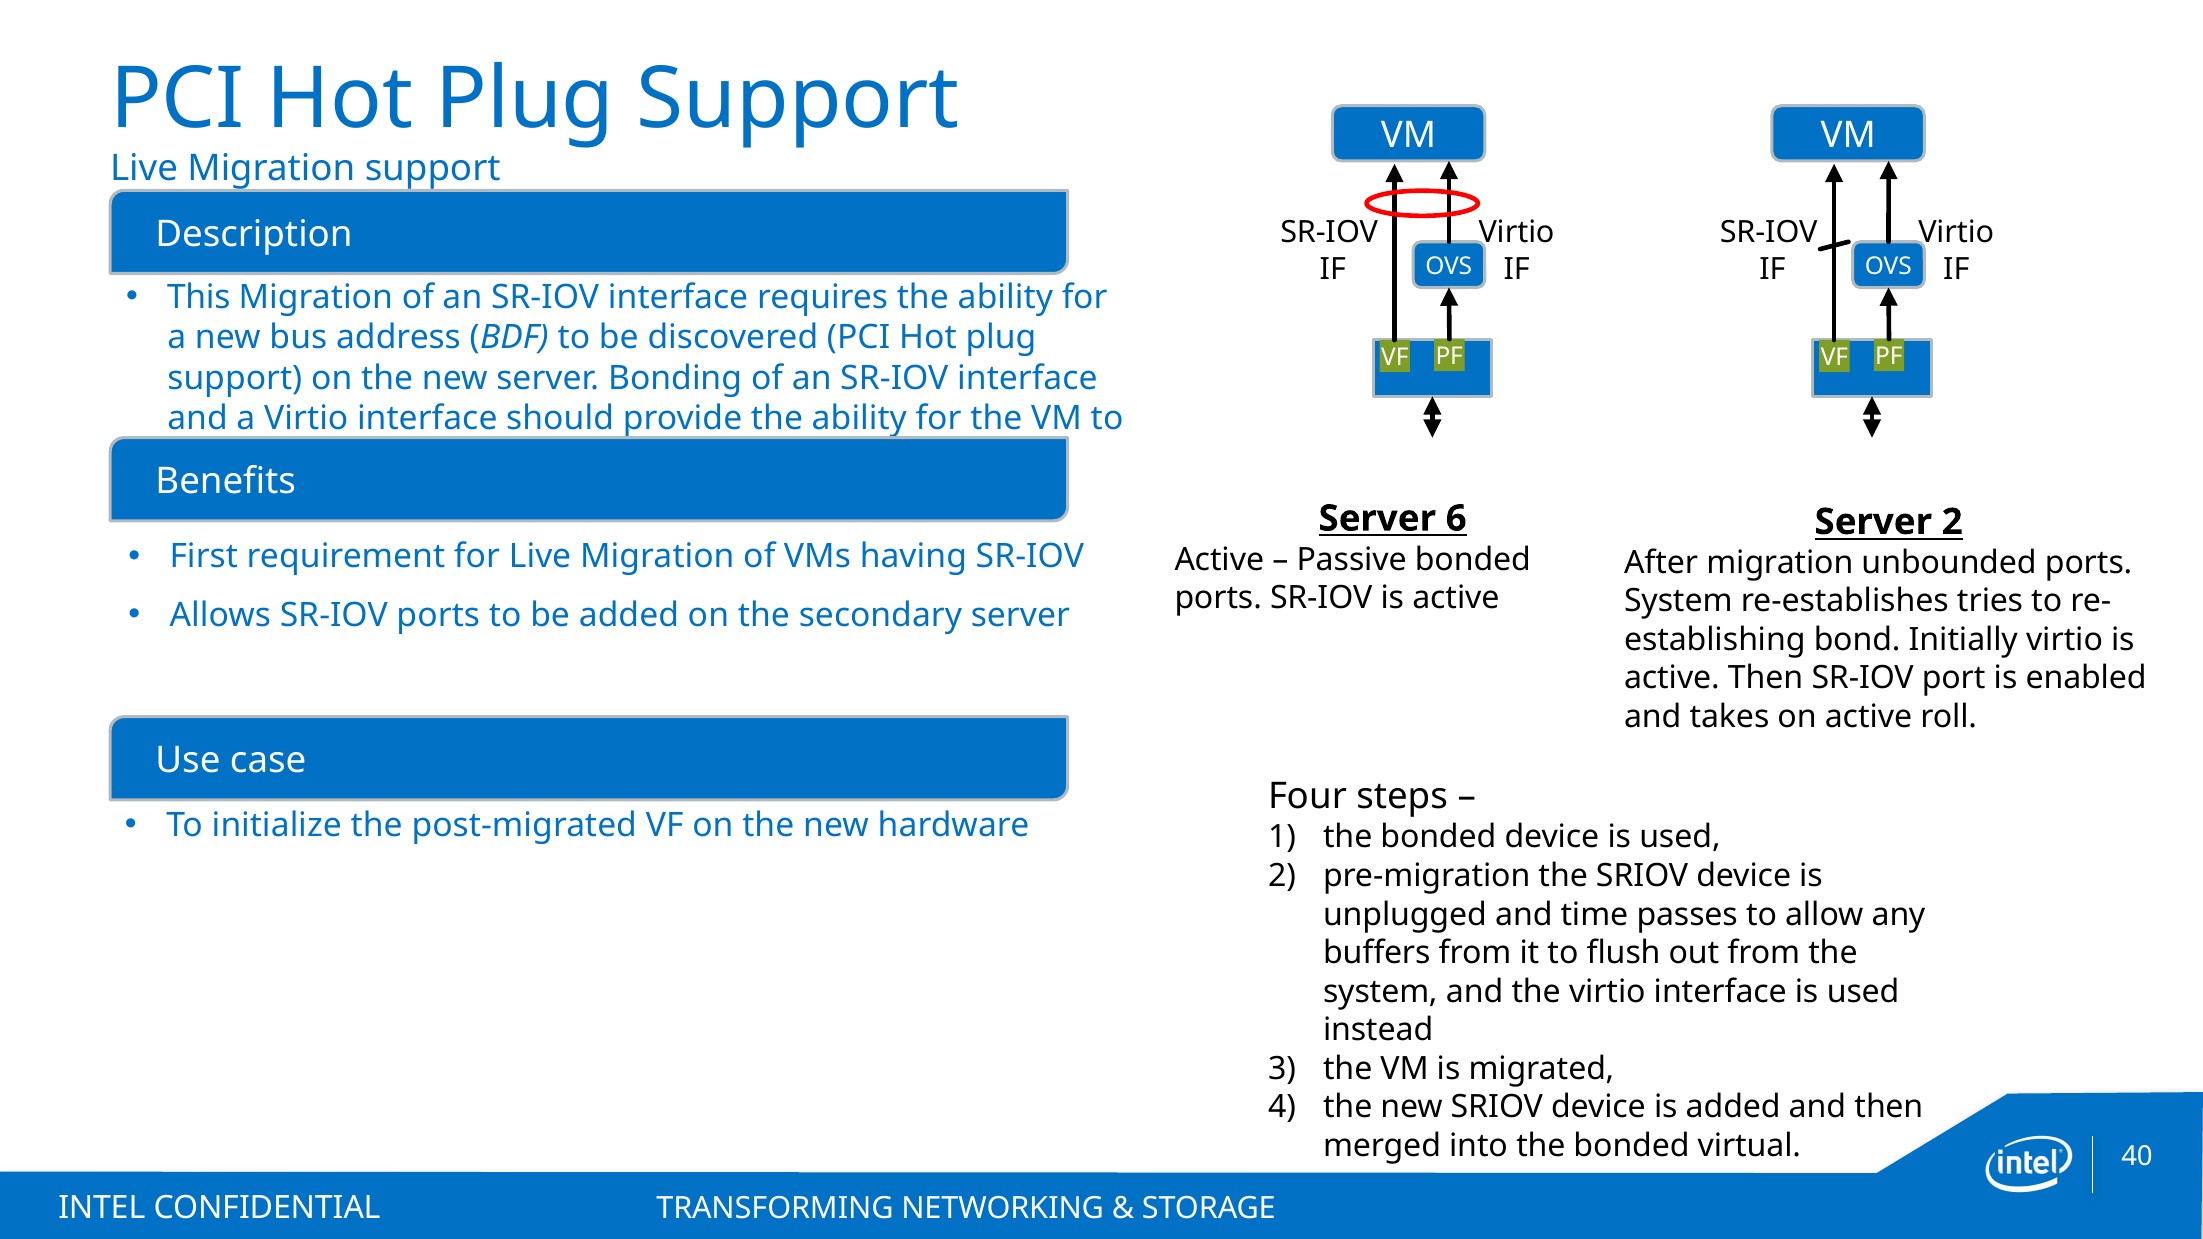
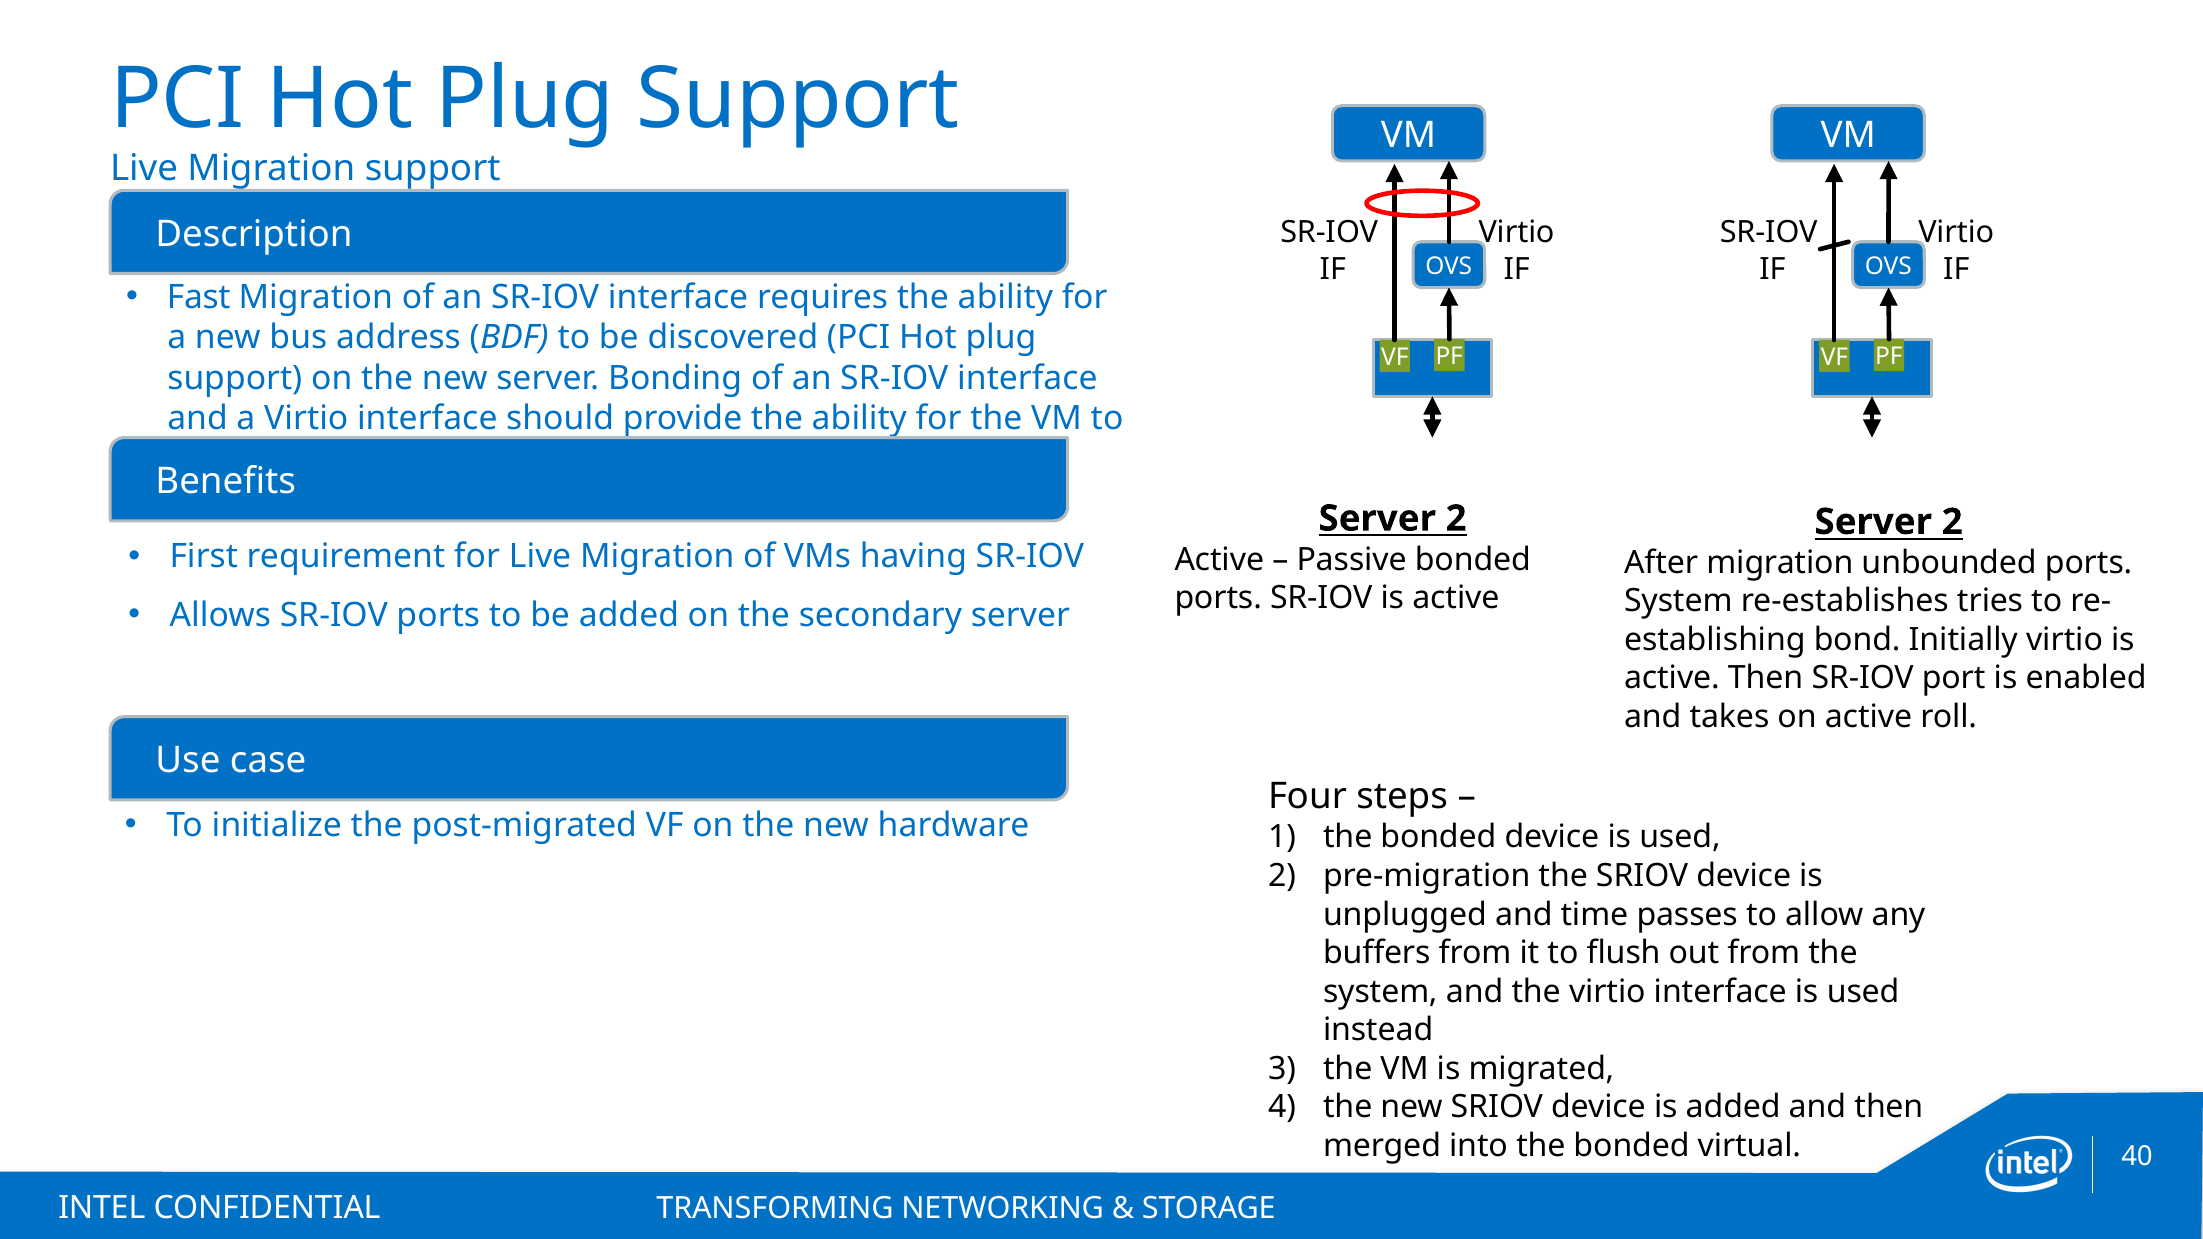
This: This -> Fast
6 at (1456, 519): 6 -> 2
